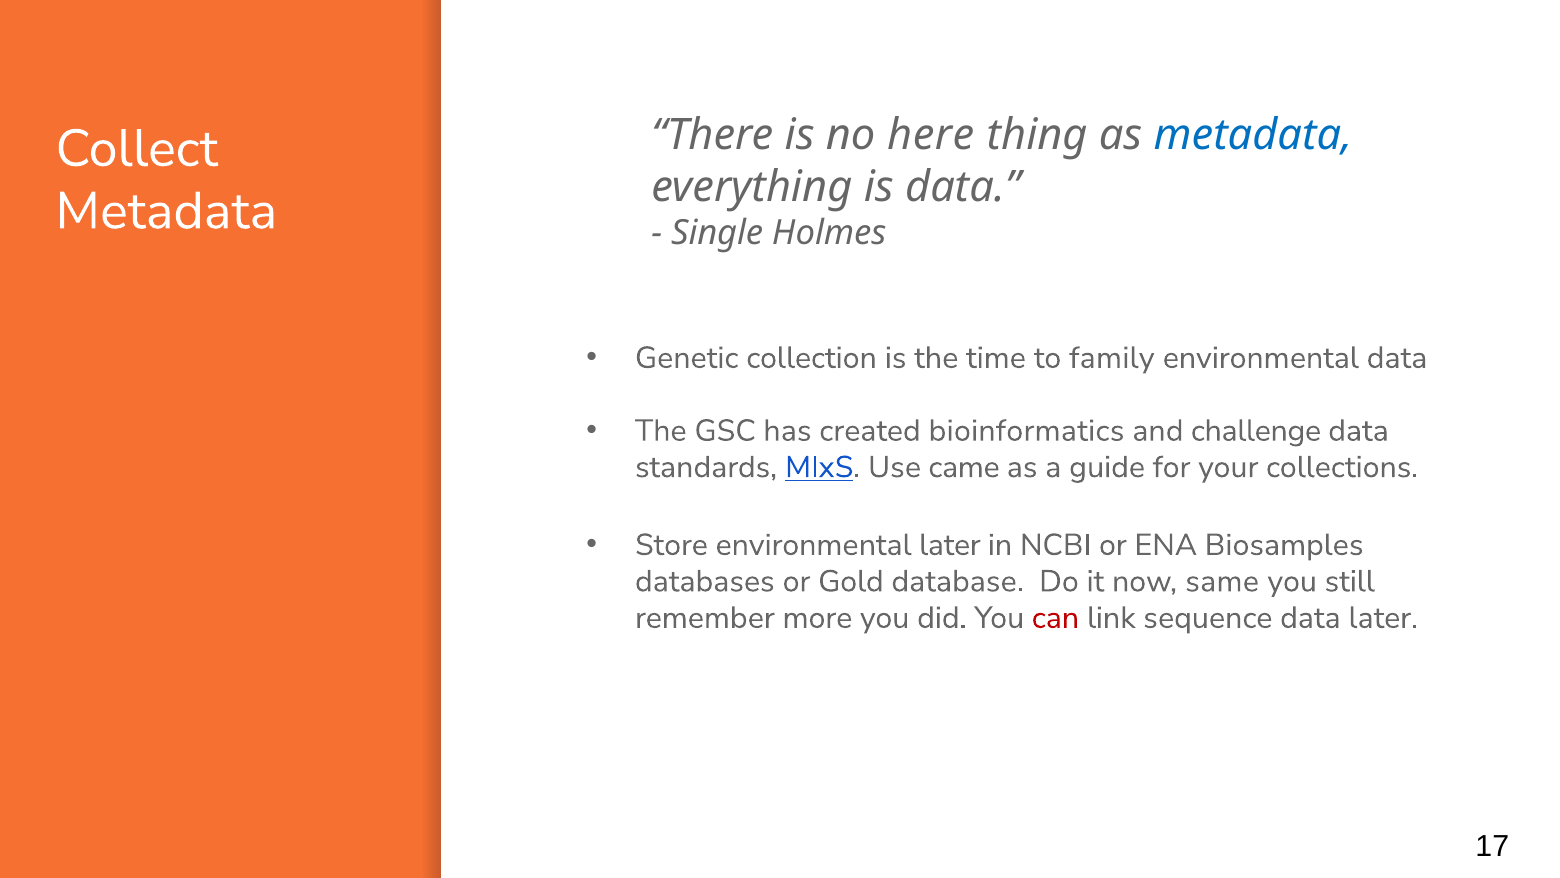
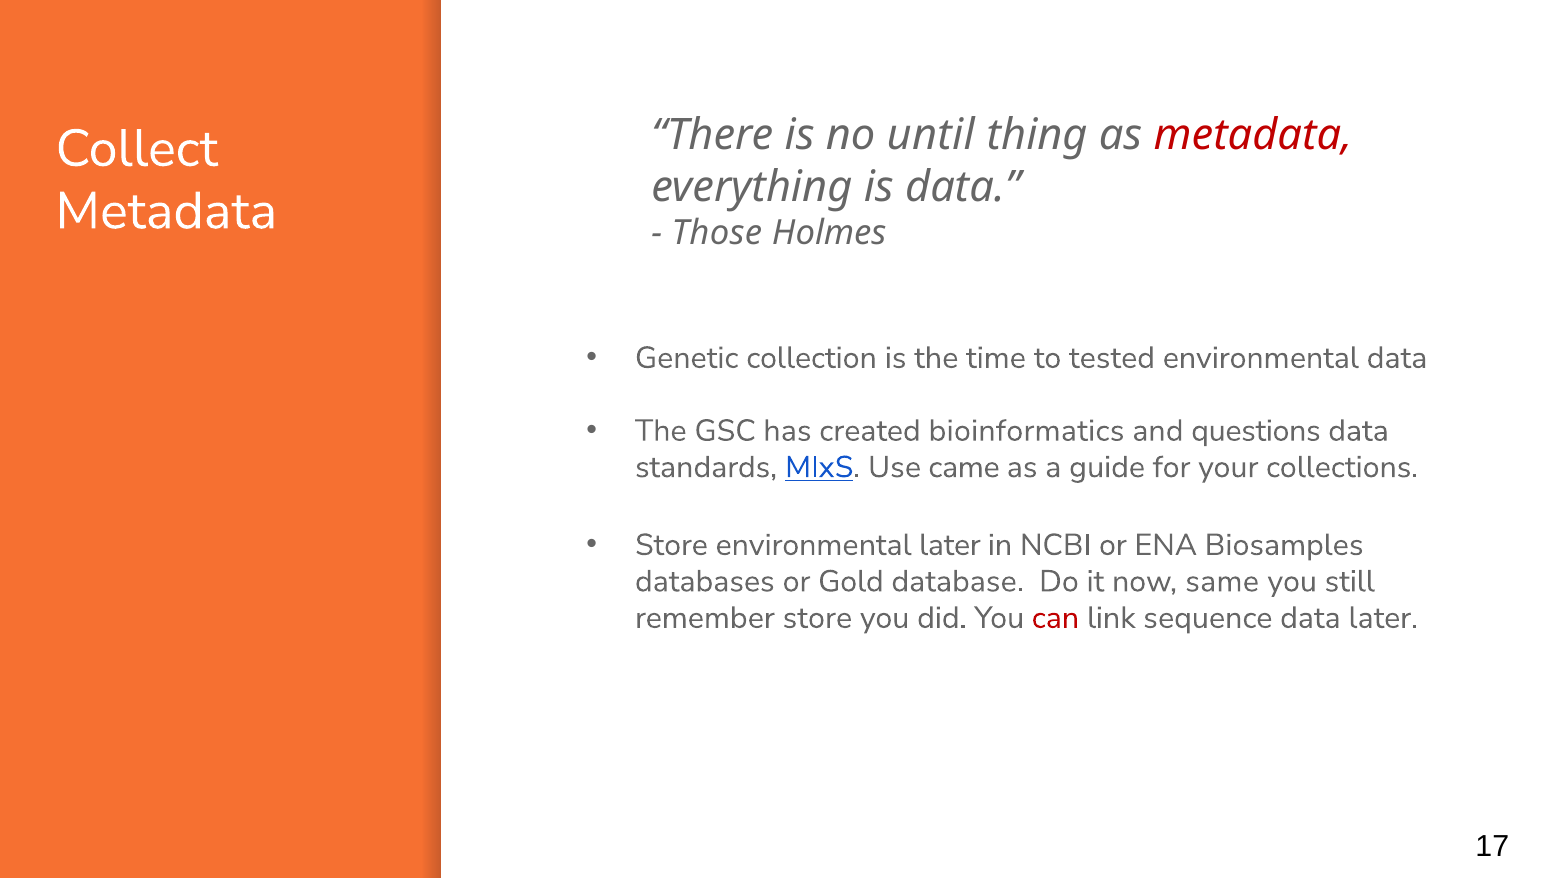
here: here -> until
metadata at (1253, 135) colour: blue -> red
Single: Single -> Those
family: family -> tested
challenge: challenge -> questions
remember more: more -> store
